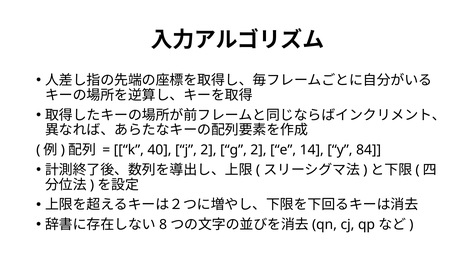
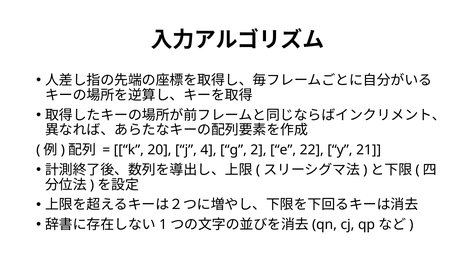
40: 40 -> 20
j 2: 2 -> 4
14: 14 -> 22
84: 84 -> 21
8: 8 -> 1
